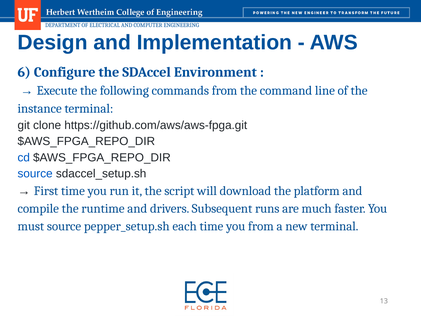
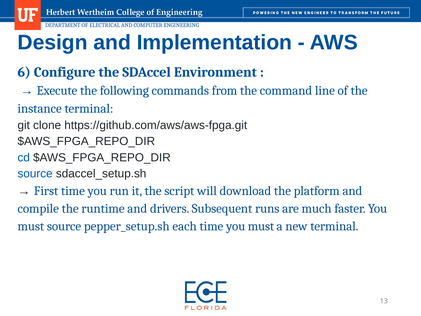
time you from: from -> must
